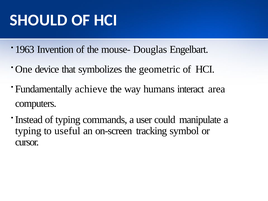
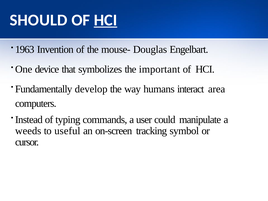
HCI at (106, 20) underline: none -> present
geometric: geometric -> important
achieve: achieve -> develop
typing at (28, 131): typing -> weeds
